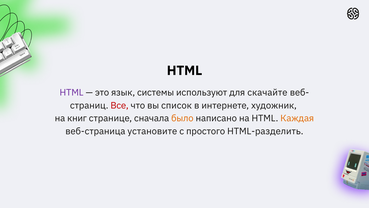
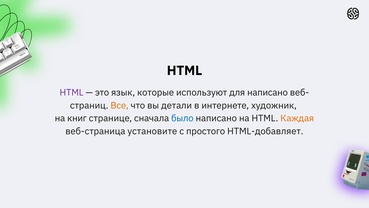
системы: системы -> которые
для скачайте: скачайте -> написано
Все colour: red -> orange
список: список -> детали
было colour: orange -> blue
HTML-разделить: HTML-разделить -> HTML-добавляет
